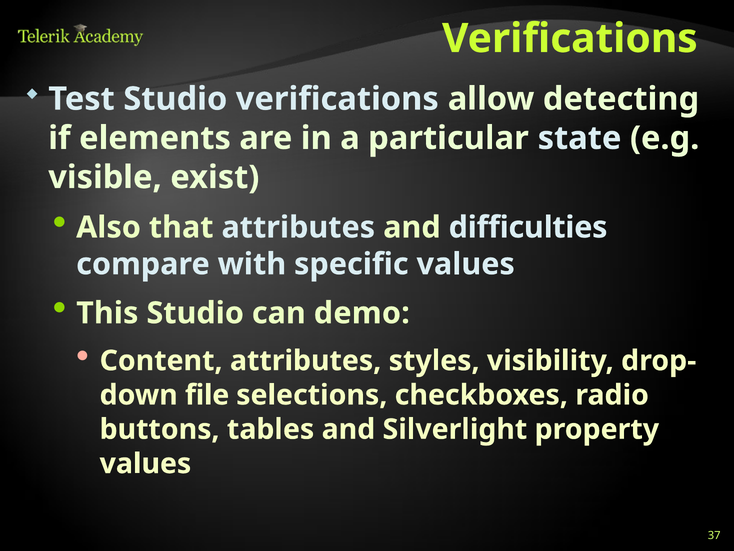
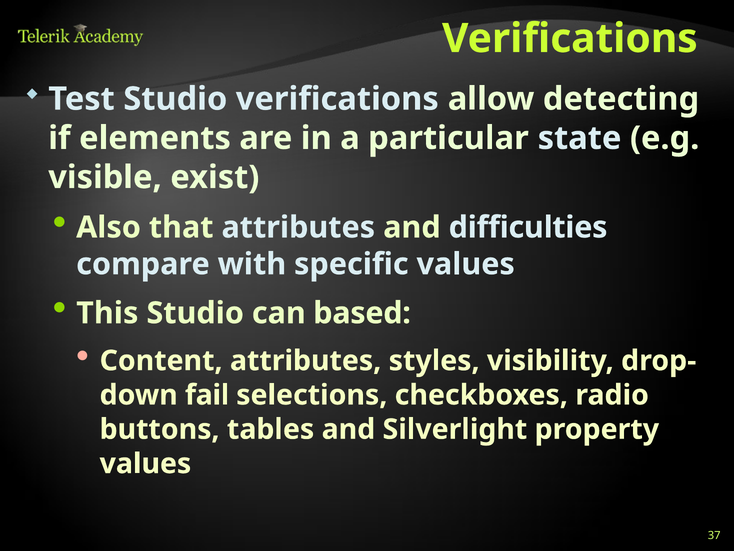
demo: demo -> based
file: file -> fail
